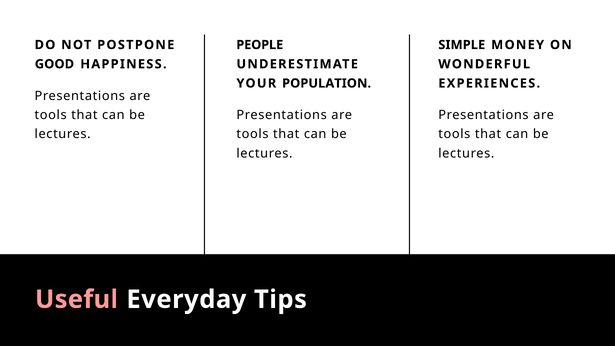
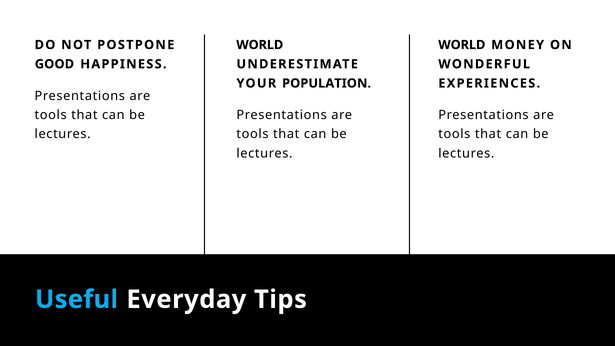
PEOPLE at (260, 45): PEOPLE -> WORLD
SIMPLE at (462, 45): SIMPLE -> WORLD
Useful colour: pink -> light blue
